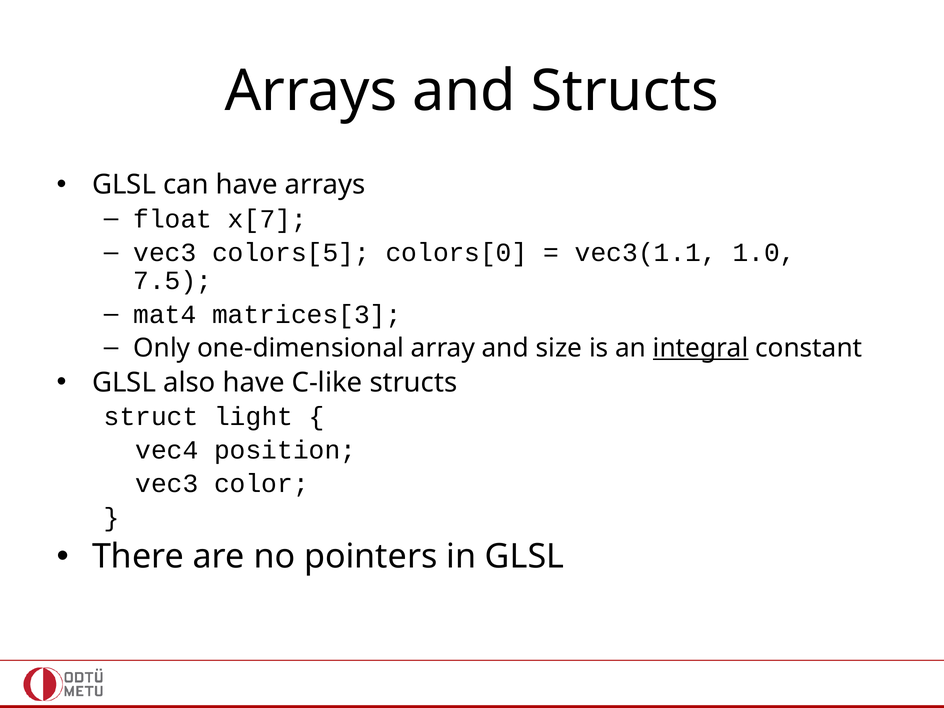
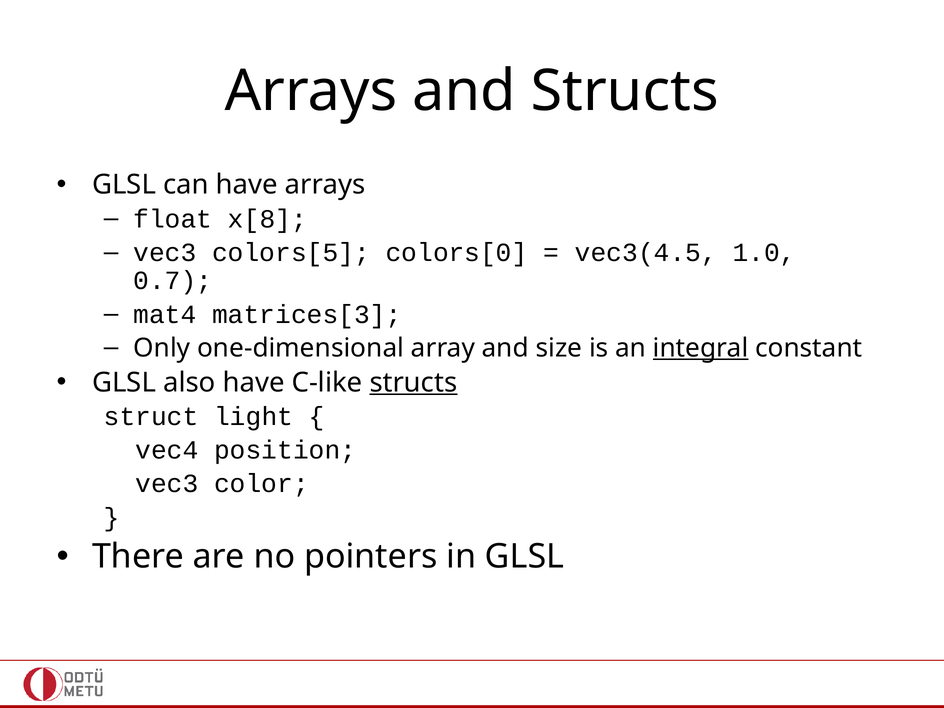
x[7: x[7 -> x[8
vec3(1.1: vec3(1.1 -> vec3(4.5
7.5: 7.5 -> 0.7
structs at (413, 382) underline: none -> present
